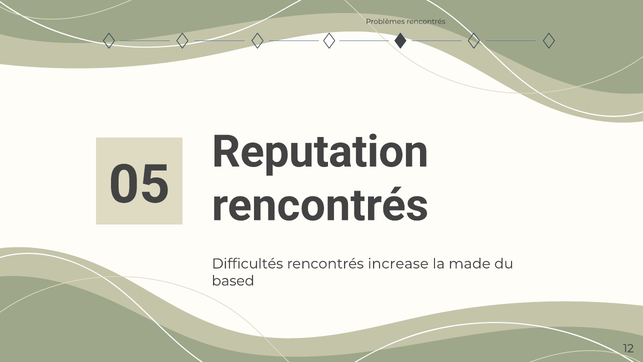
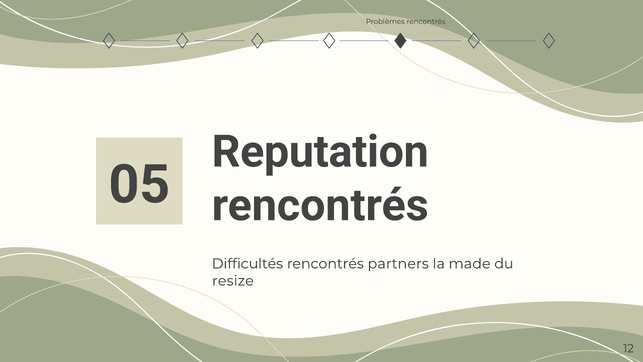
increase: increase -> partners
based: based -> resize
